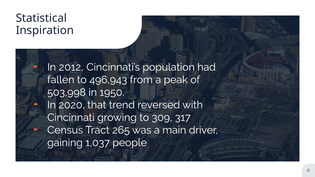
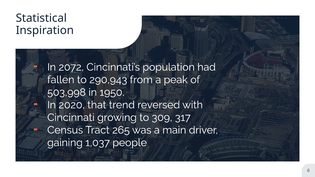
2012: 2012 -> 2072
496,943: 496,943 -> 290,943
